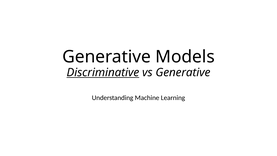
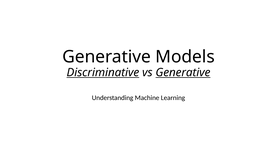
Generative at (183, 72) underline: none -> present
